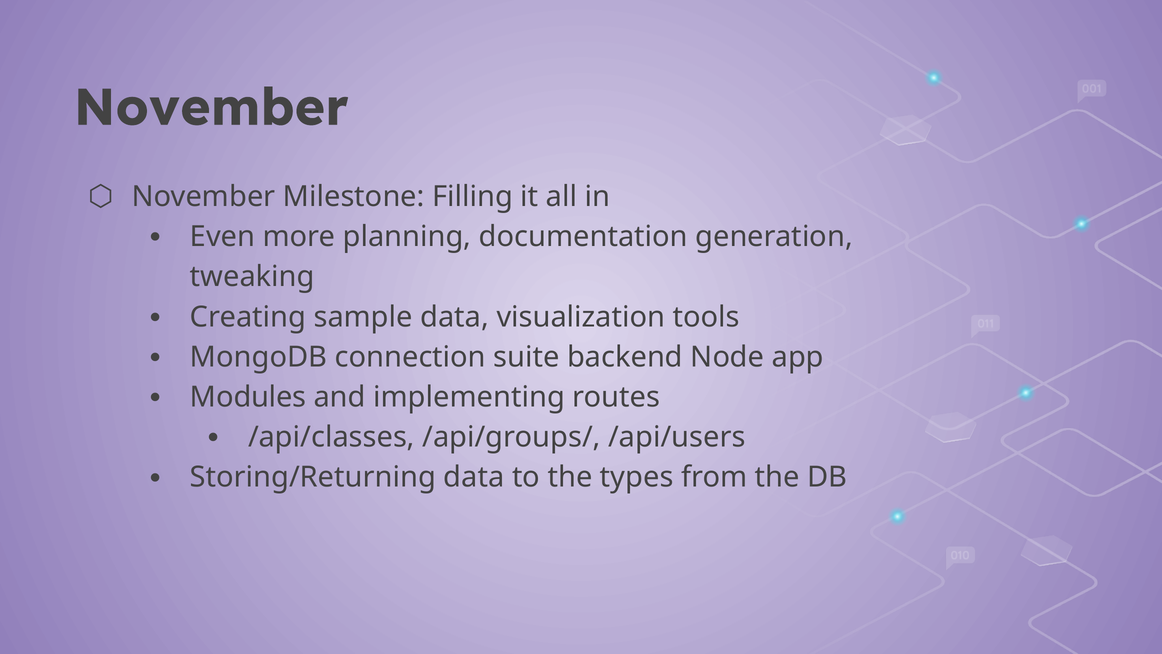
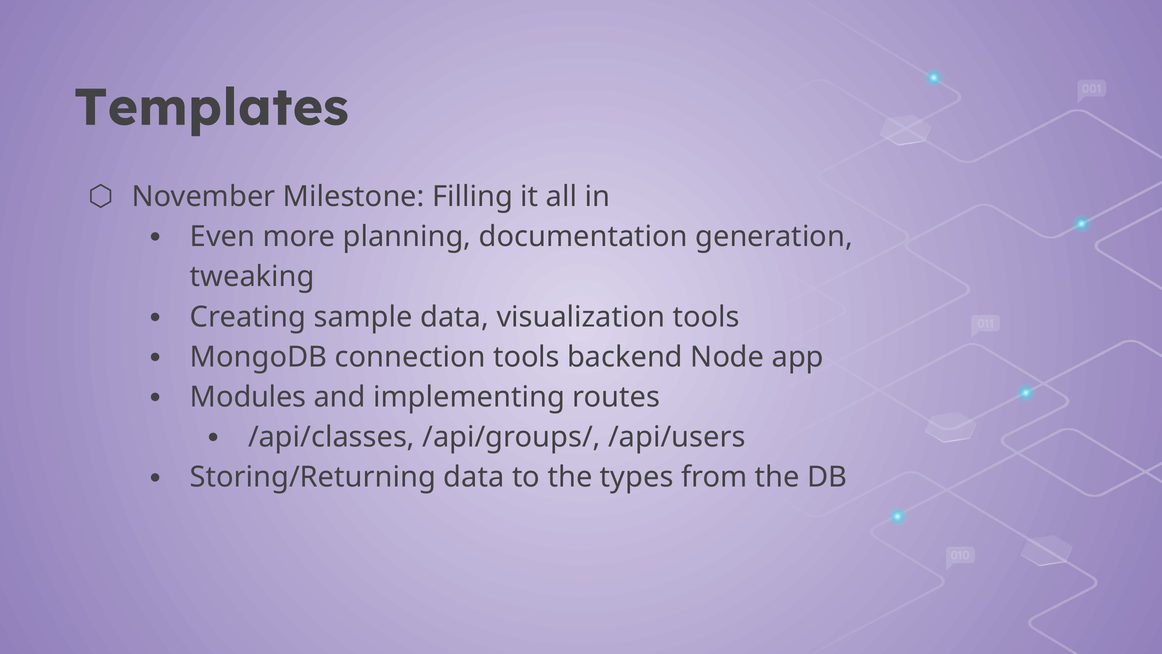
November at (211, 108): November -> Templates
connection suite: suite -> tools
